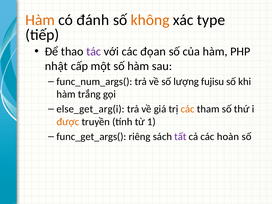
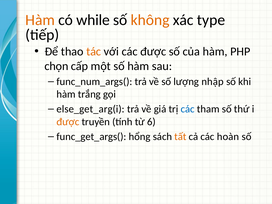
đánh: đánh -> while
tác colour: purple -> orange
các đọan: đọan -> được
nhật: nhật -> chọn
fujisu: fujisu -> nhập
các at (188, 109) colour: orange -> blue
1: 1 -> 6
riêng: riêng -> hổng
tất colour: purple -> orange
